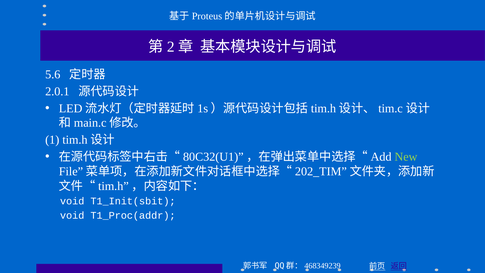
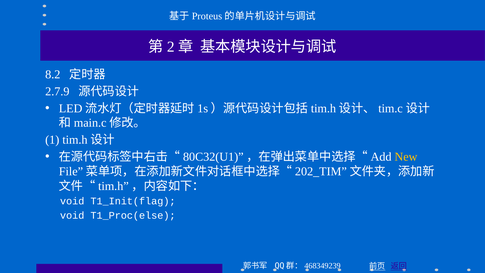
5.6: 5.6 -> 8.2
2.0.1: 2.0.1 -> 2.7.9
New colour: light green -> yellow
T1_Init(sbit: T1_Init(sbit -> T1_Init(flag
T1_Proc(addr: T1_Proc(addr -> T1_Proc(else
